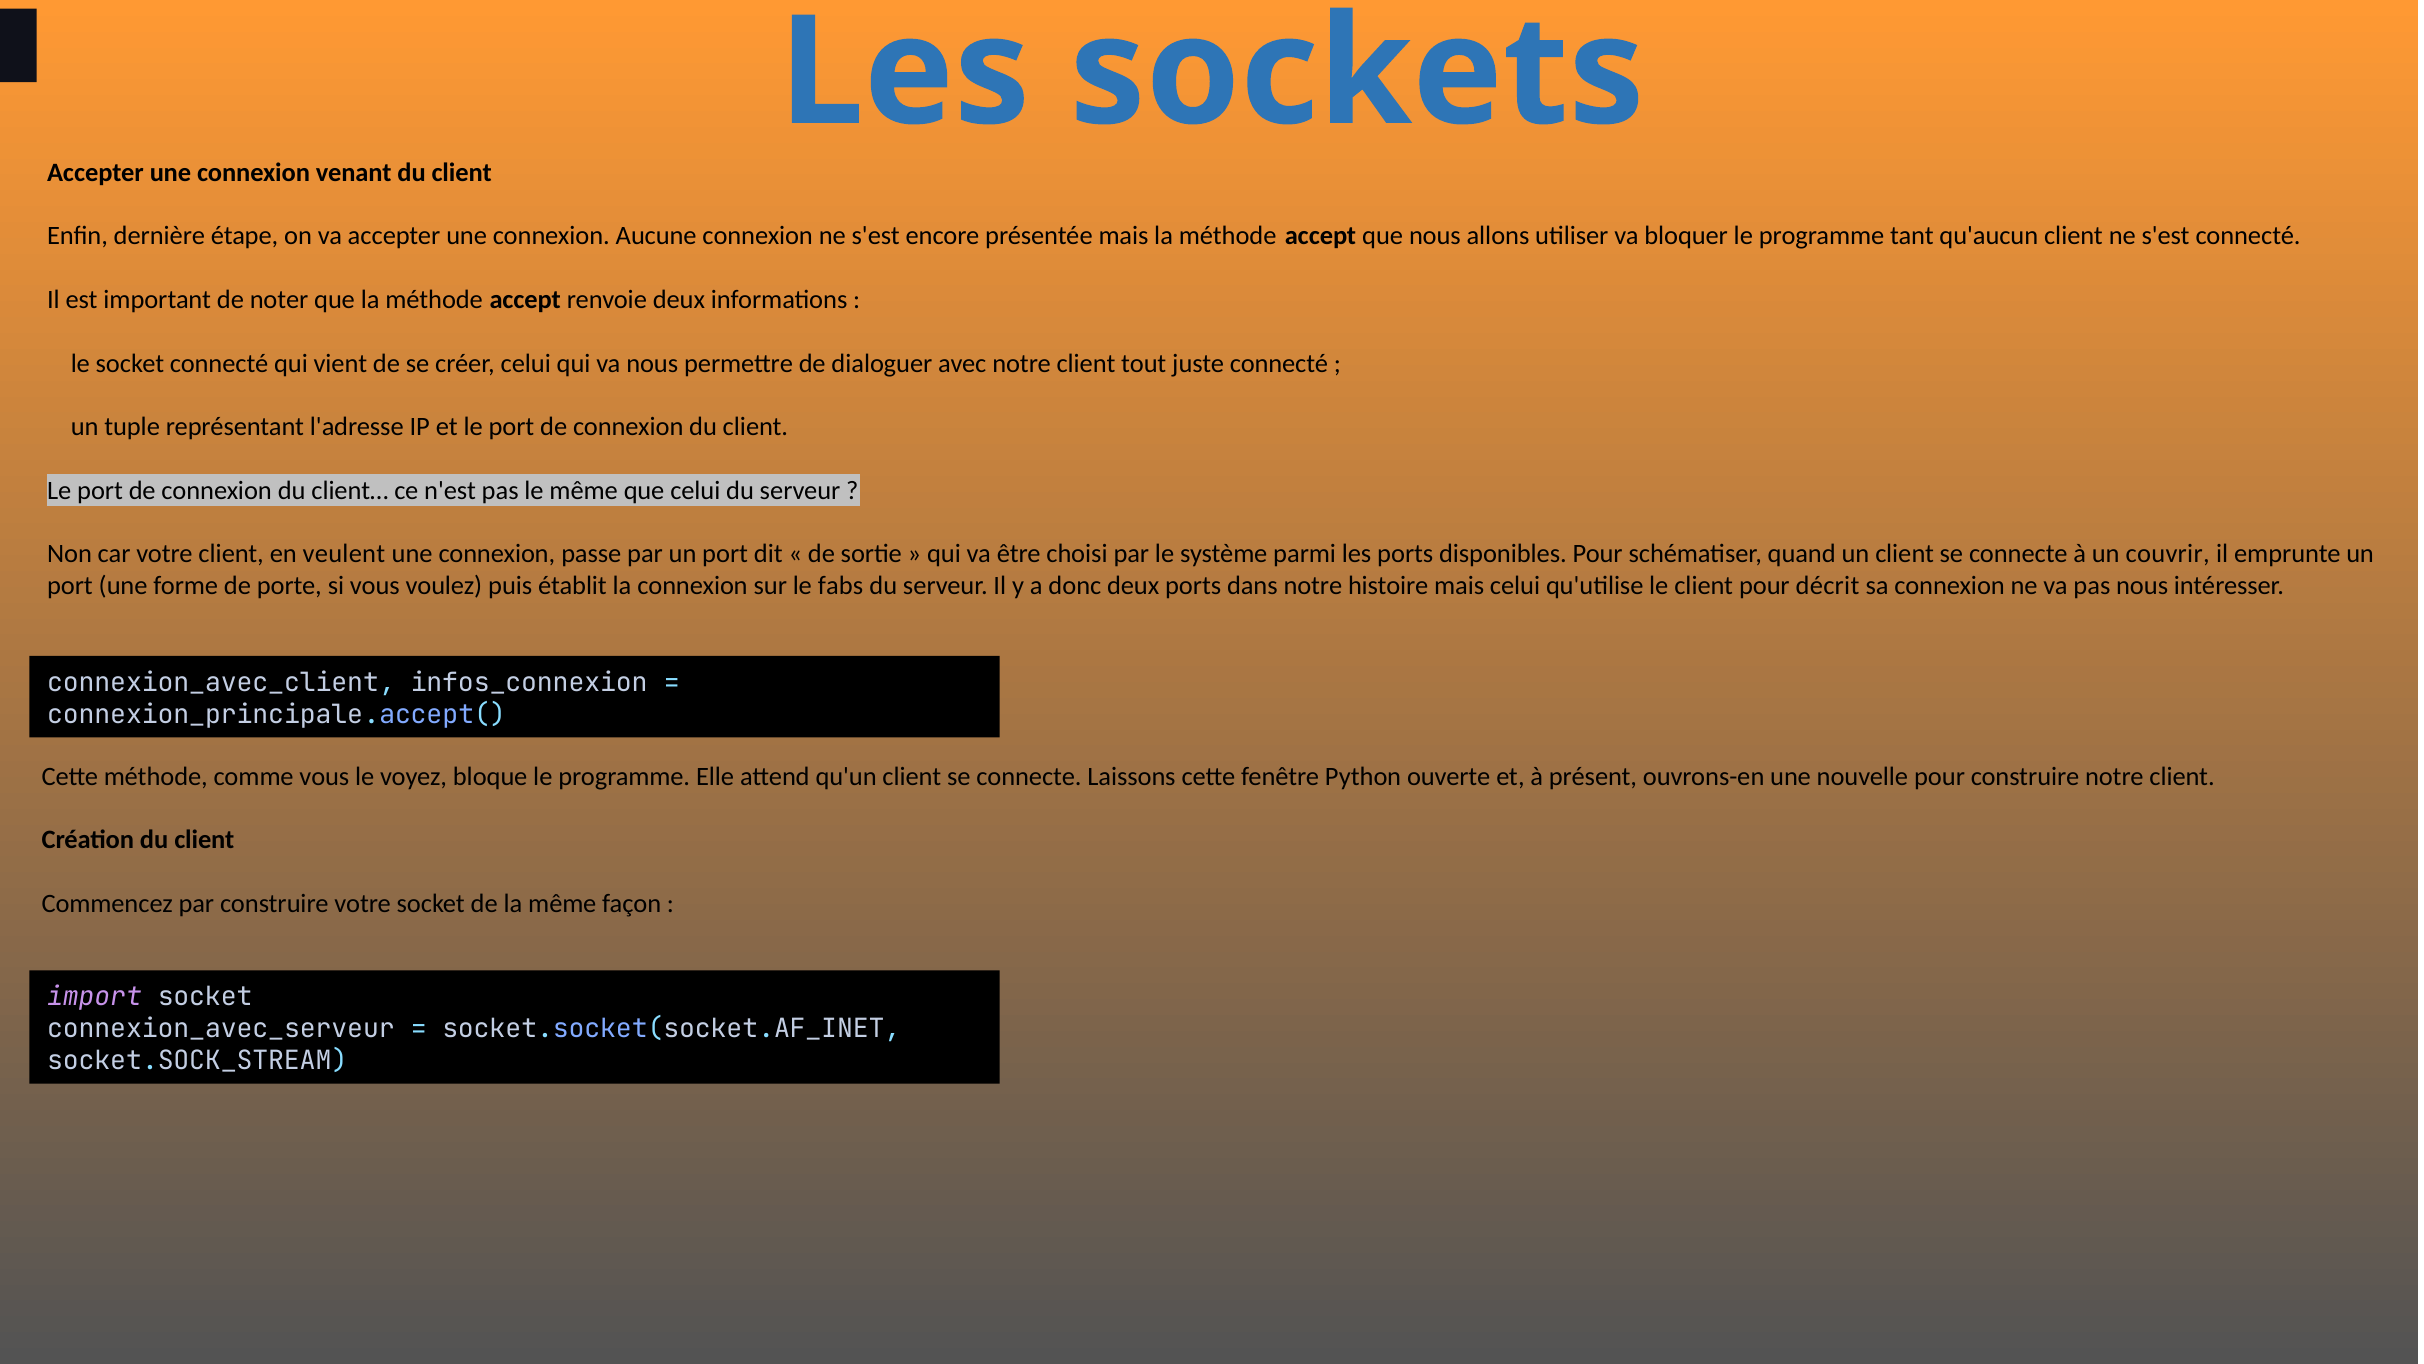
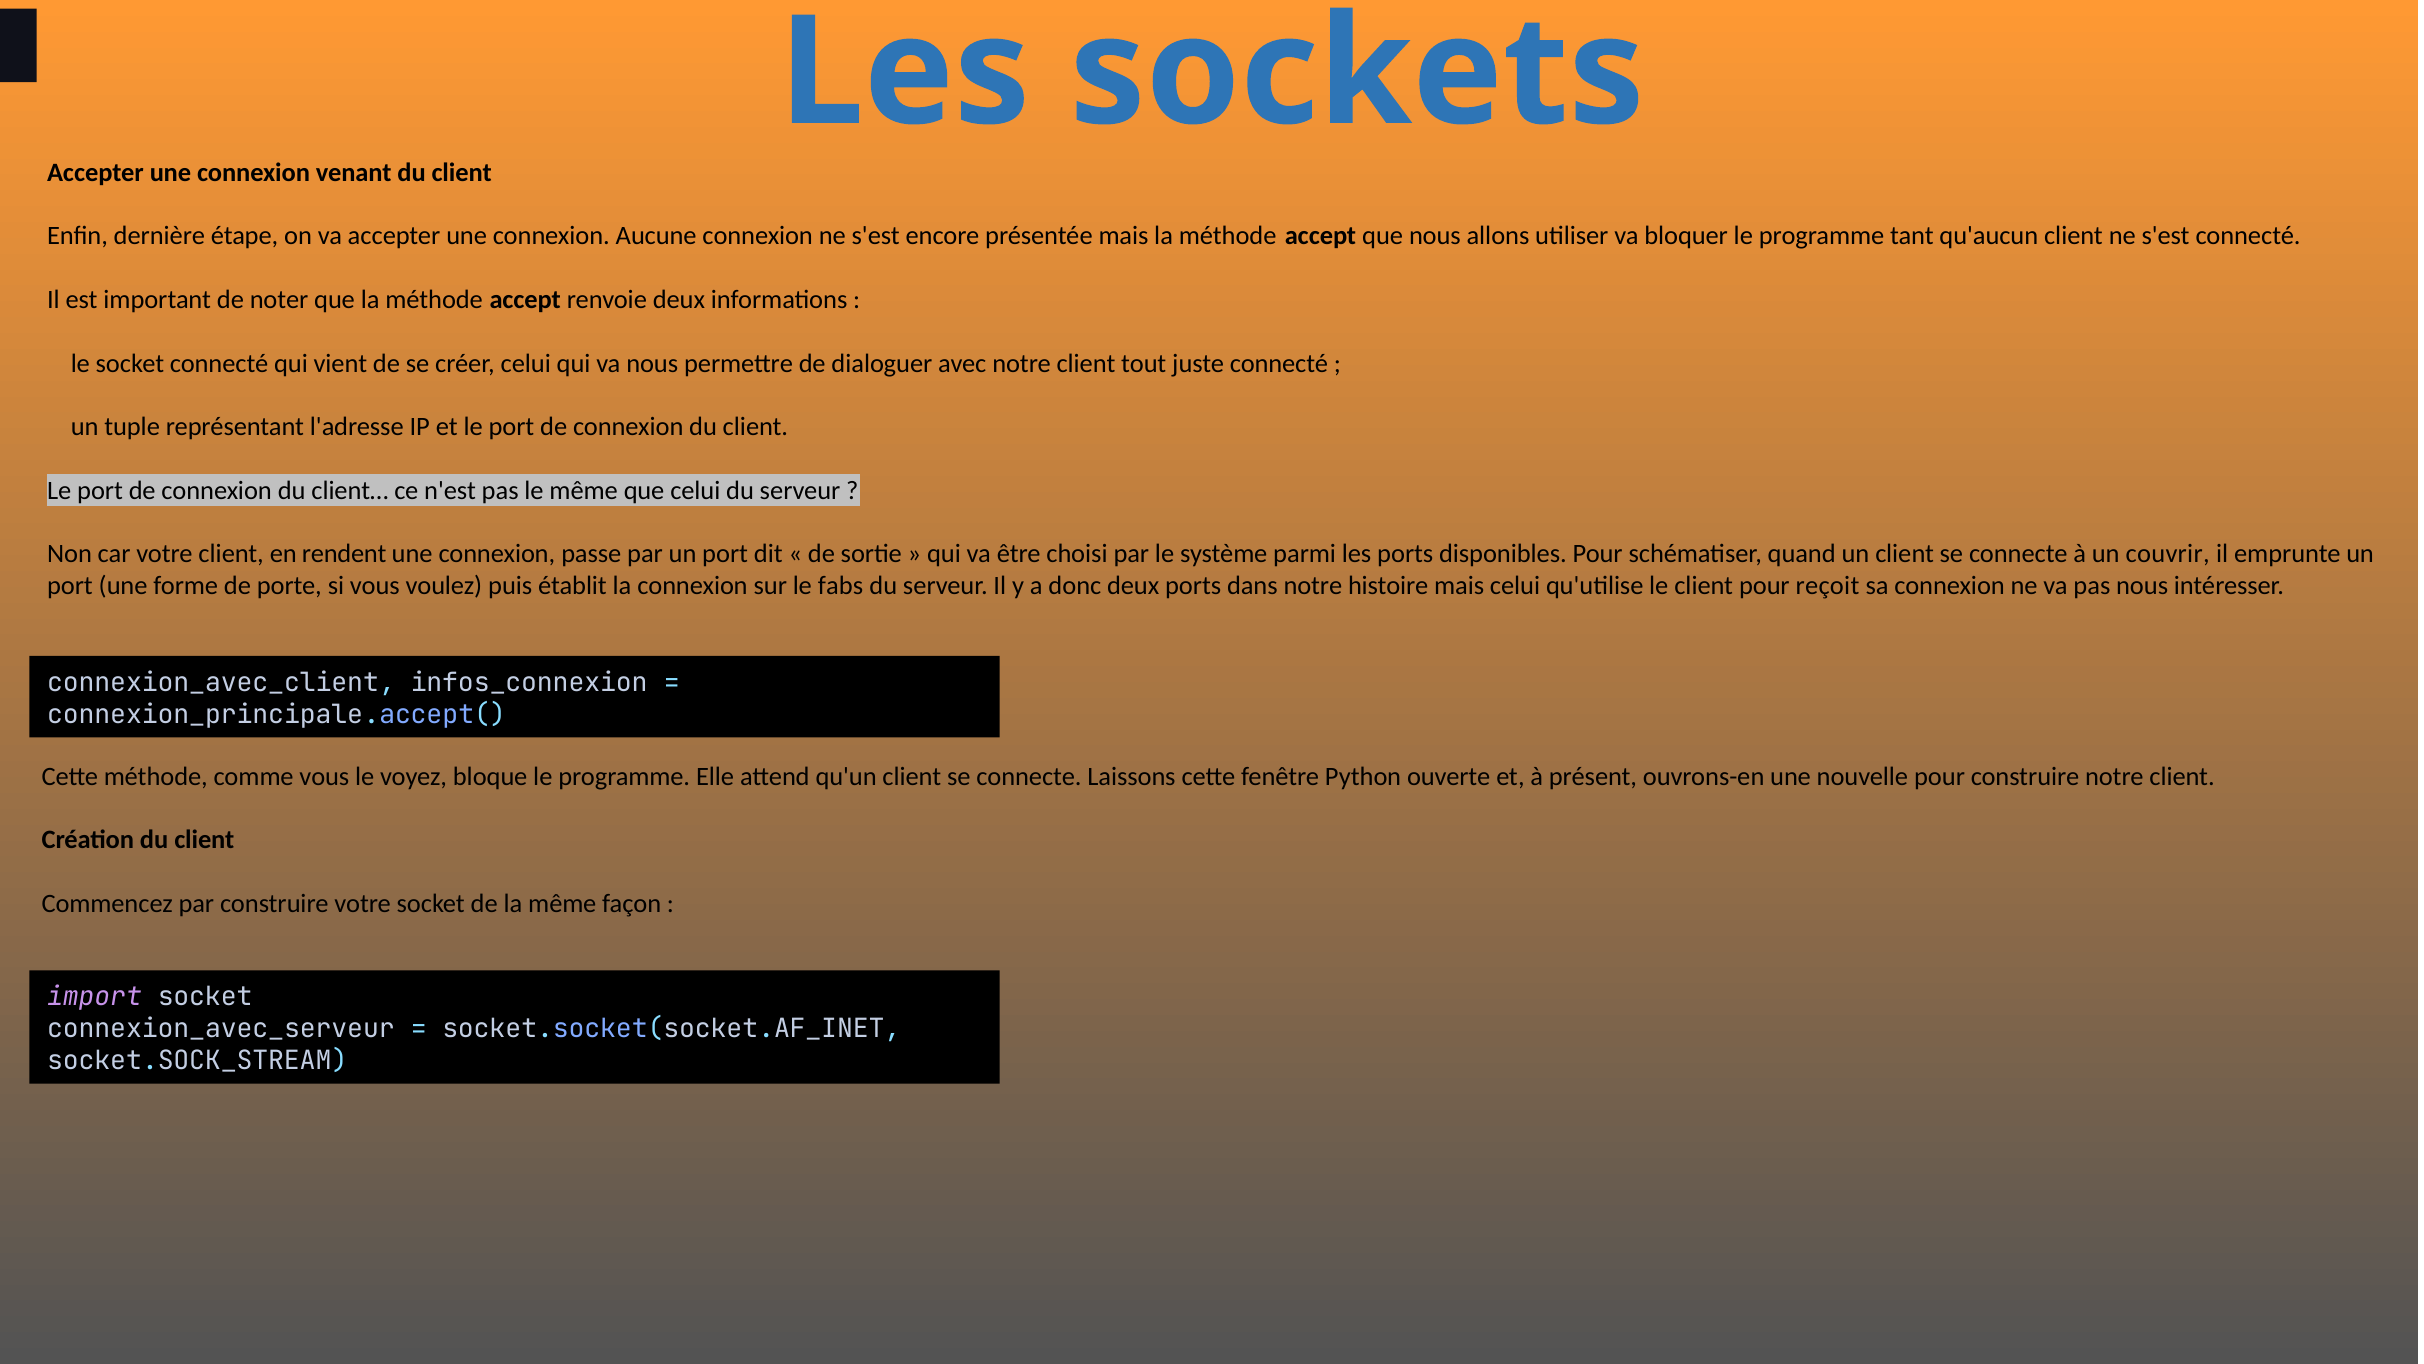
veulent: veulent -> rendent
décrit: décrit -> reçoit
